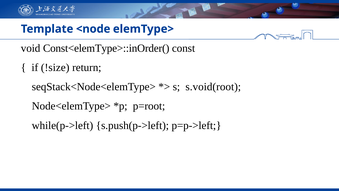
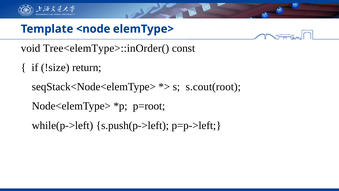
Const<elemType>::inOrder(: Const<elemType>::inOrder( -> Tree<elemType>::inOrder(
s.void(root: s.void(root -> s.cout(root
